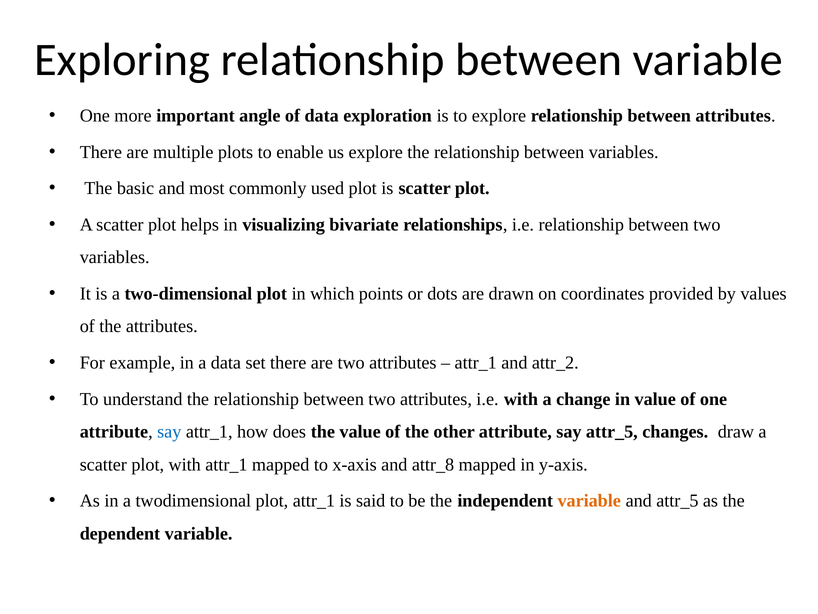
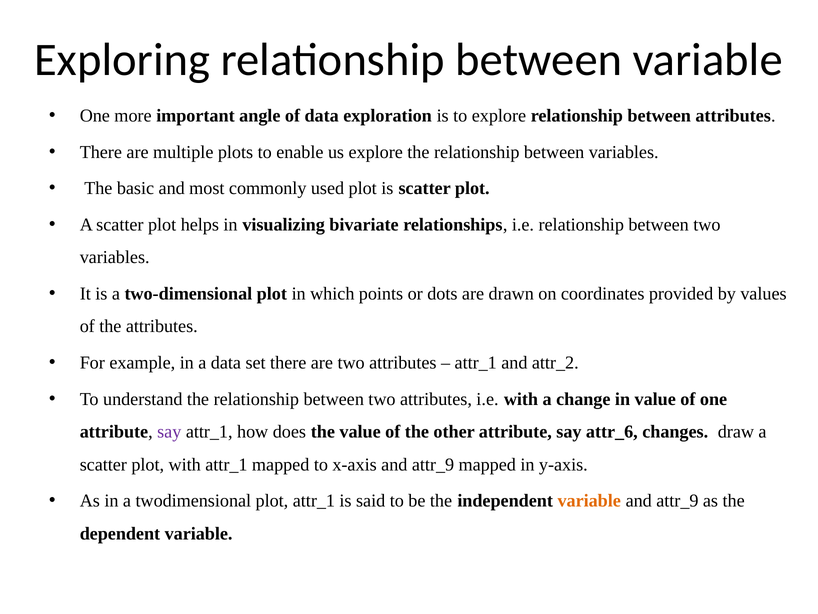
say at (169, 431) colour: blue -> purple
say attr_5: attr_5 -> attr_6
x-axis and attr_8: attr_8 -> attr_9
attr_5 at (677, 500): attr_5 -> attr_9
